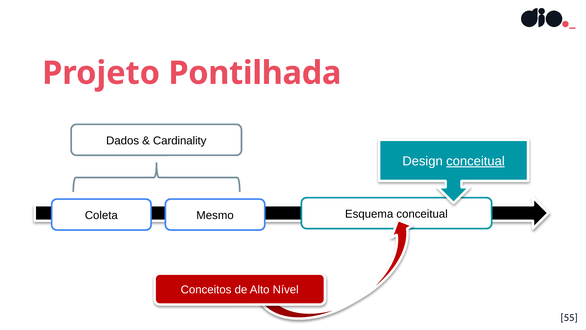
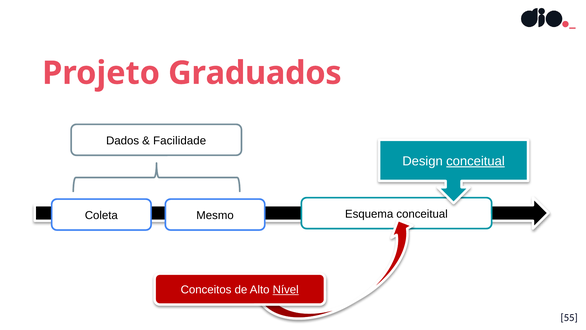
Pontilhada: Pontilhada -> Graduados
Cardinality: Cardinality -> Facilidade
Nível underline: none -> present
